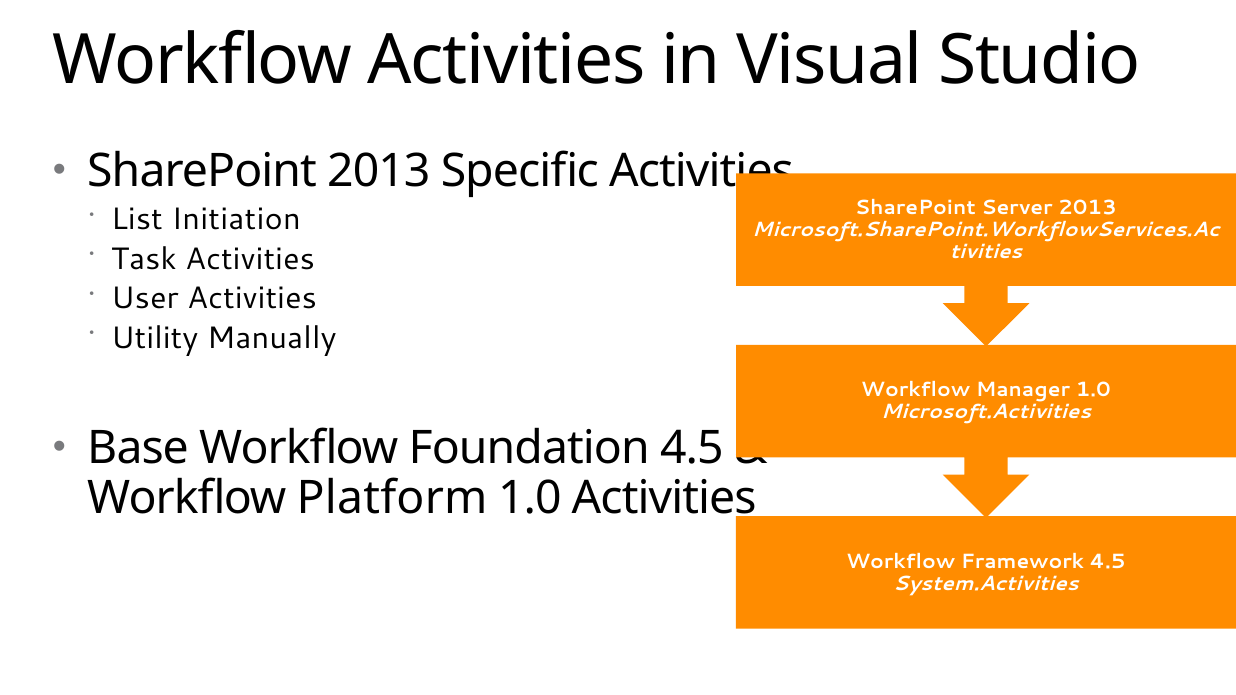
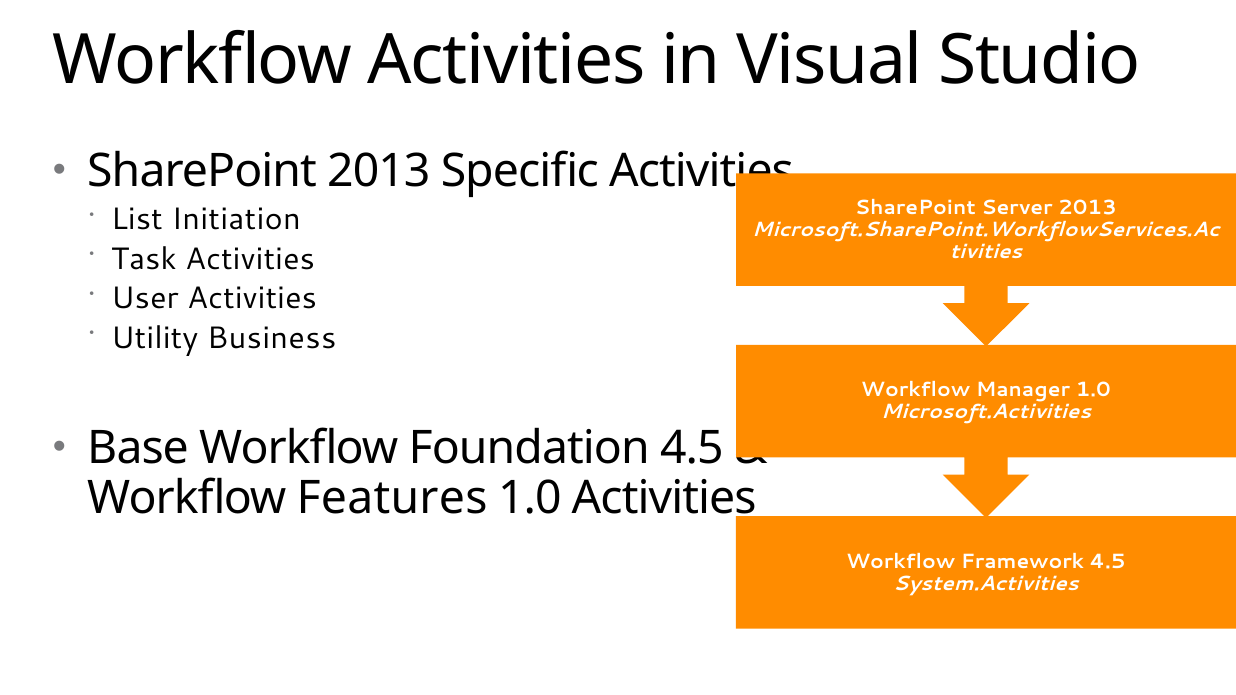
Manually: Manually -> Business
Platform: Platform -> Features
